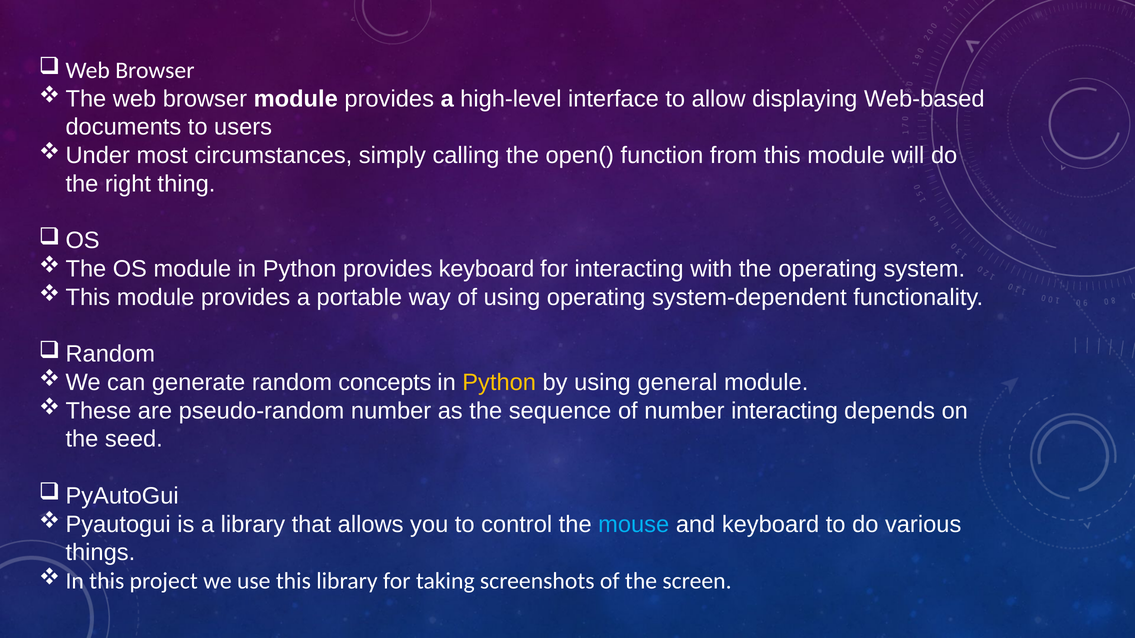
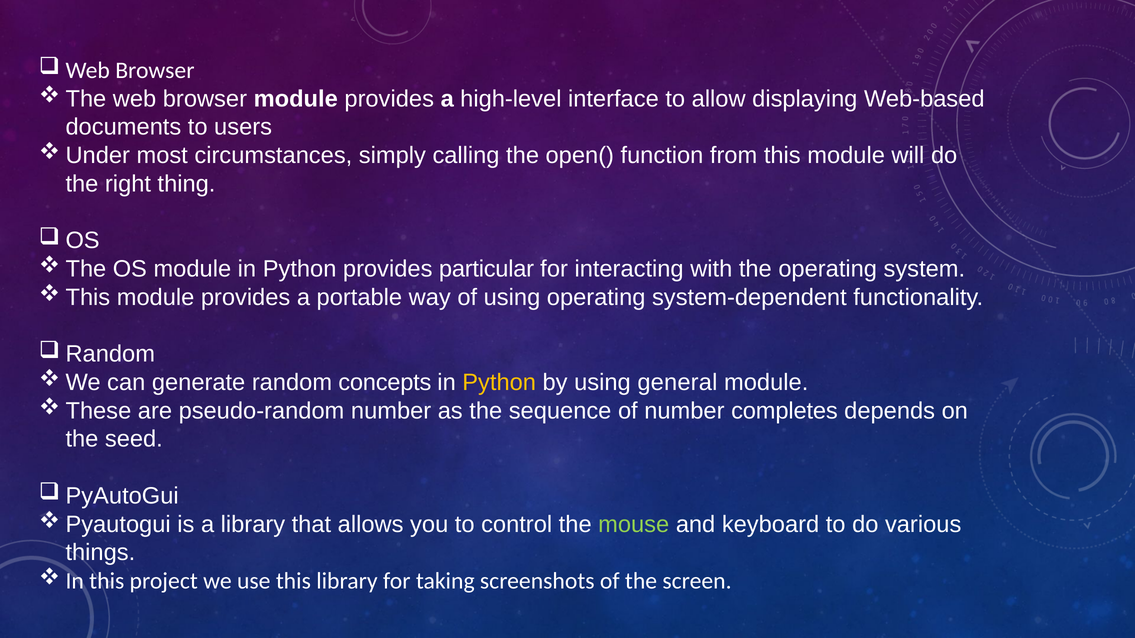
provides keyboard: keyboard -> particular
number interacting: interacting -> completes
mouse colour: light blue -> light green
